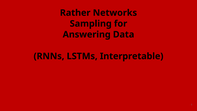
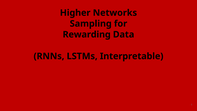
Rather: Rather -> Higher
Answering: Answering -> Rewarding
